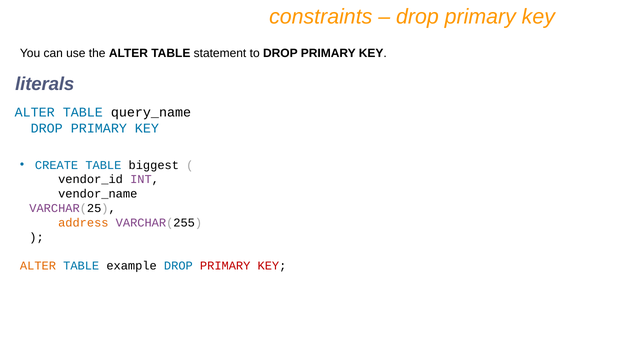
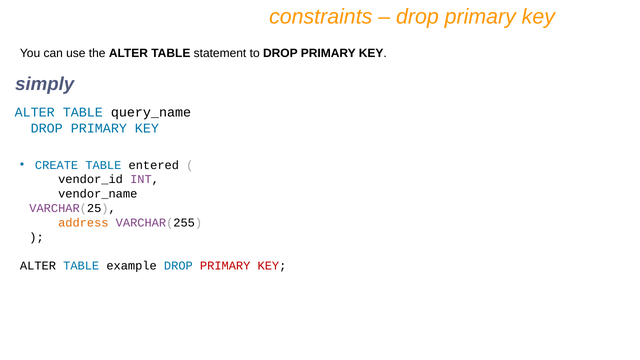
literals: literals -> simply
biggest: biggest -> entered
ALTER at (38, 266) colour: orange -> black
